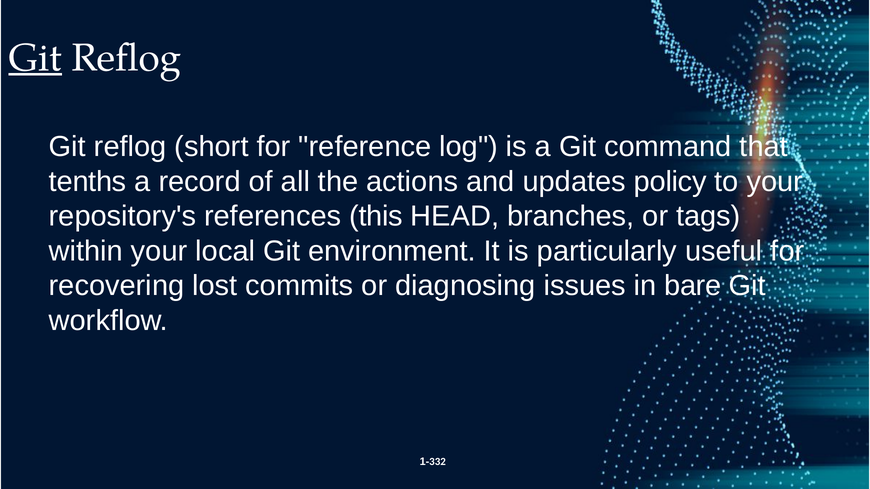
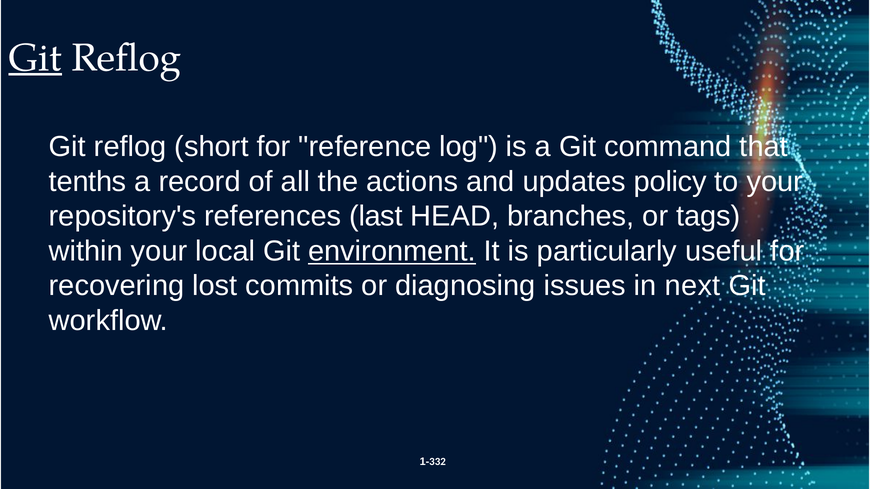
this: this -> last
environment underline: none -> present
bare: bare -> next
